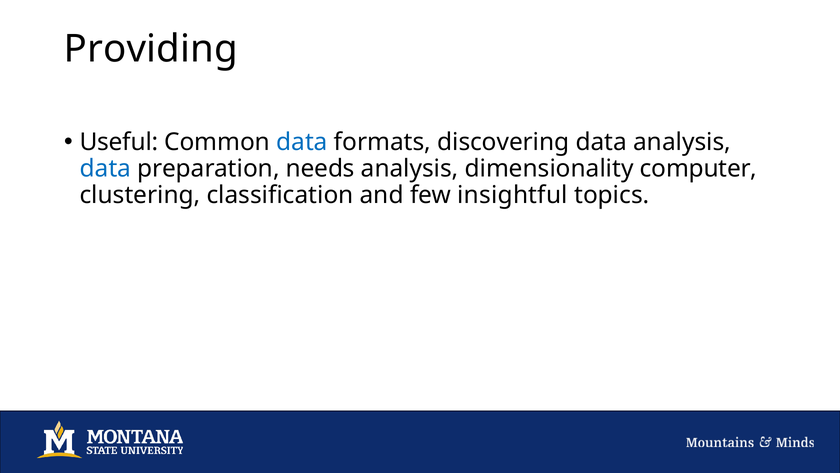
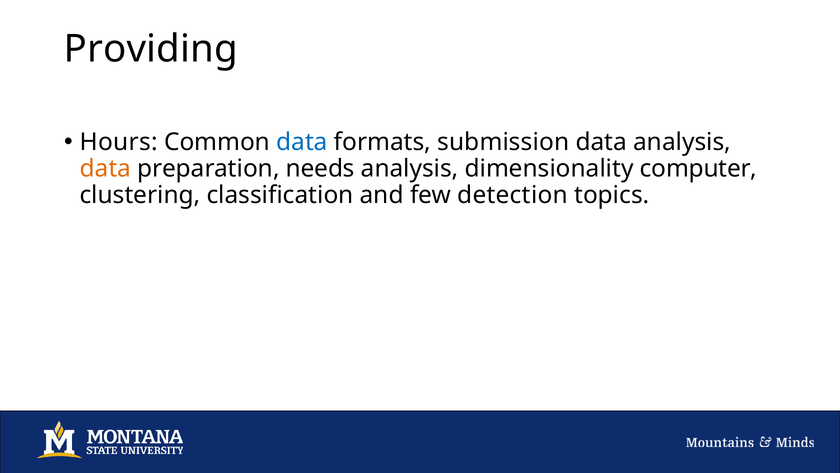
Useful: Useful -> Hours
discovering: discovering -> submission
data at (105, 168) colour: blue -> orange
insightful: insightful -> detection
